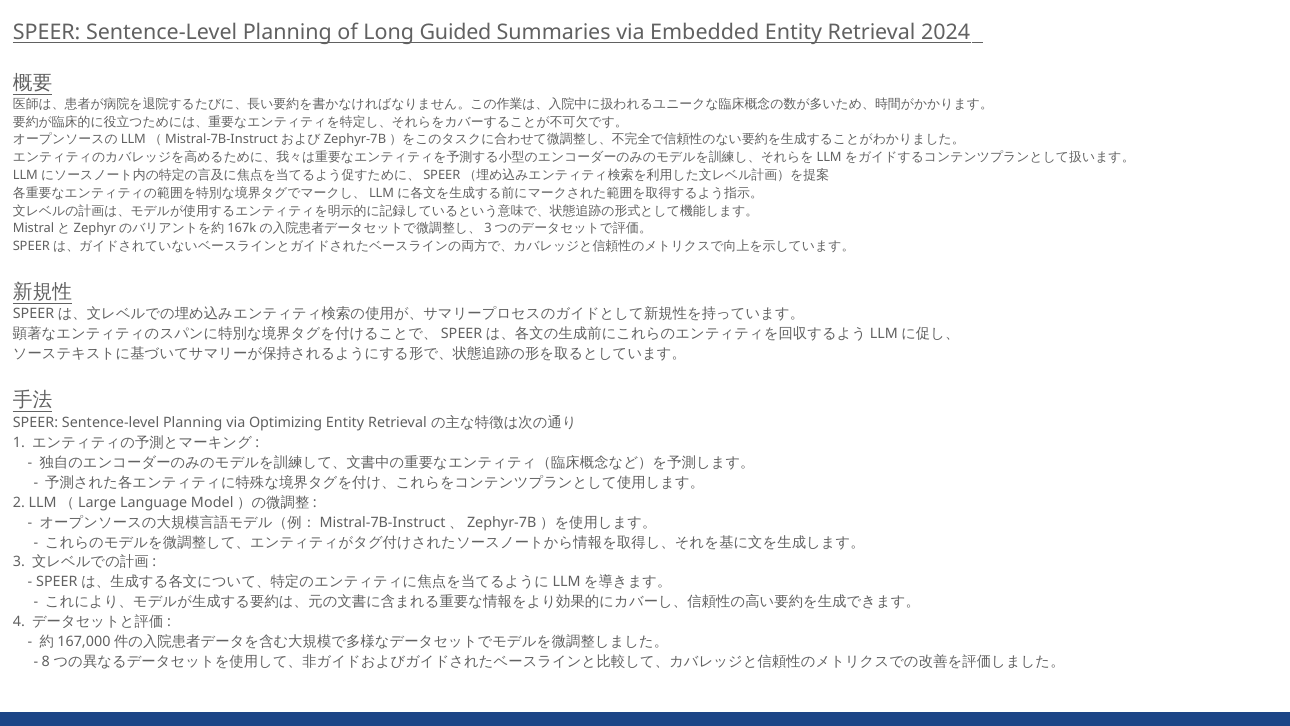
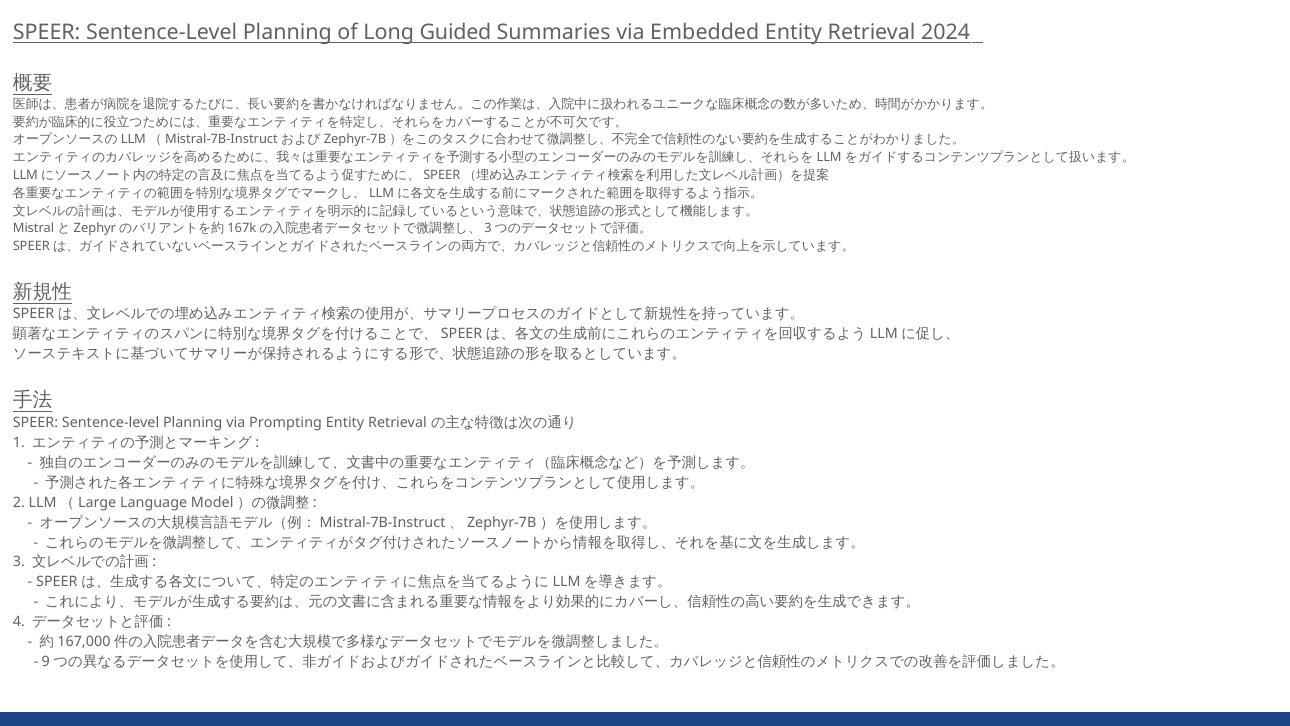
Optimizing: Optimizing -> Prompting
8: 8 -> 9
